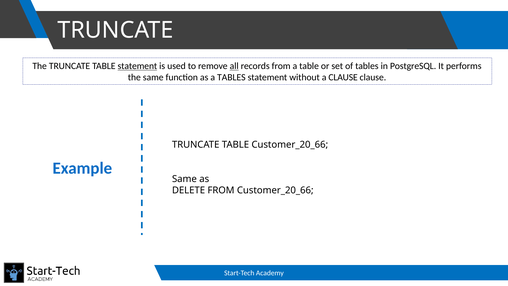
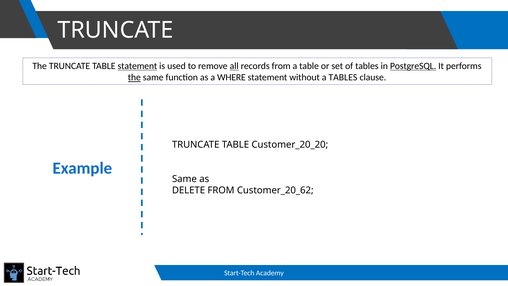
PostgreSQL underline: none -> present
the at (134, 77) underline: none -> present
a TABLES: TABLES -> WHERE
a CLAUSE: CLAUSE -> TABLES
TABLE Customer_20_66: Customer_20_66 -> Customer_20_20
FROM Customer_20_66: Customer_20_66 -> Customer_20_62
